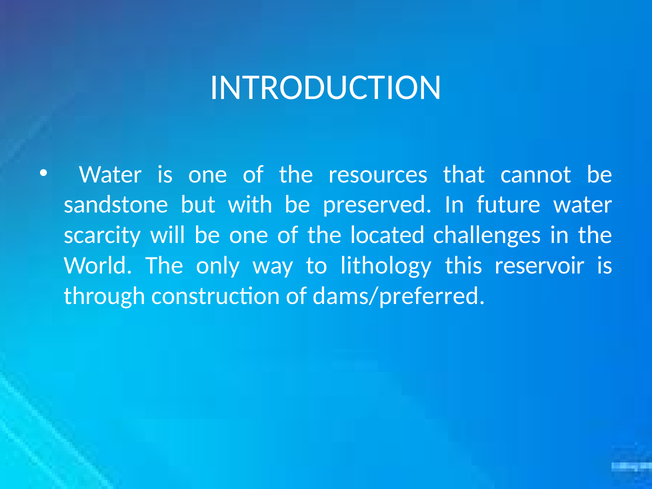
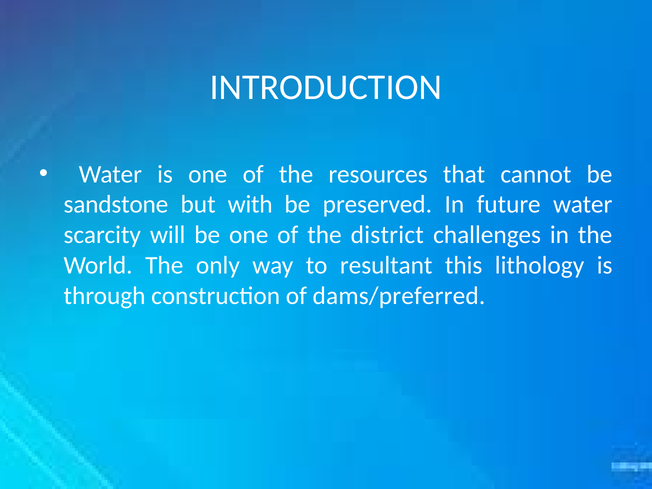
located: located -> district
lithology: lithology -> resultant
reservoir: reservoir -> lithology
